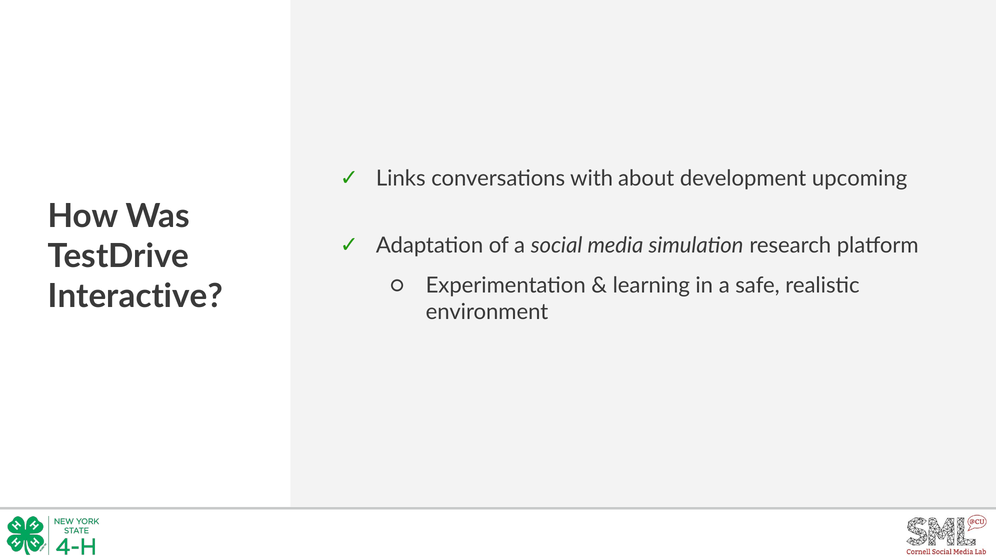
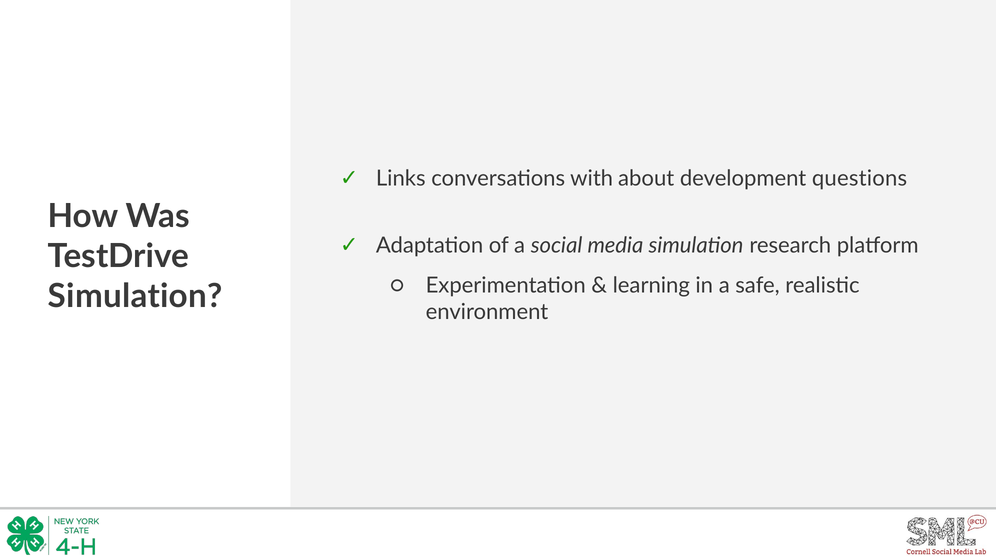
upcoming: upcoming -> questions
Interactive at (135, 296): Interactive -> Simulation
